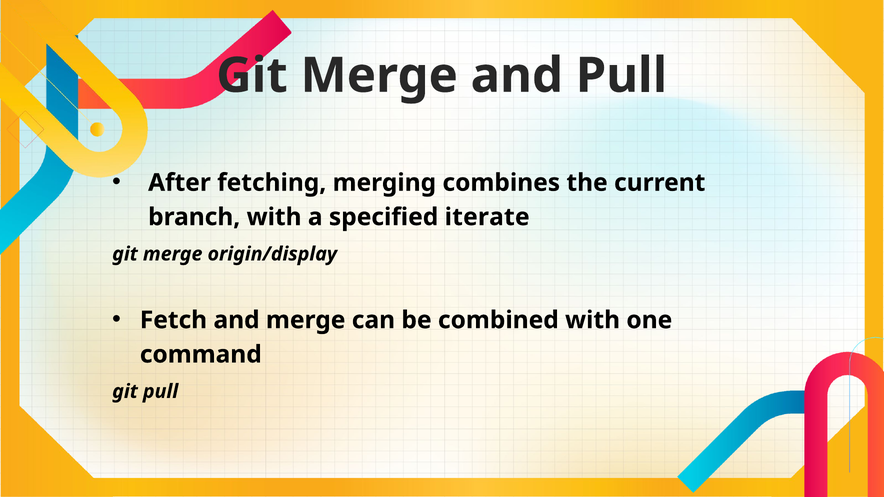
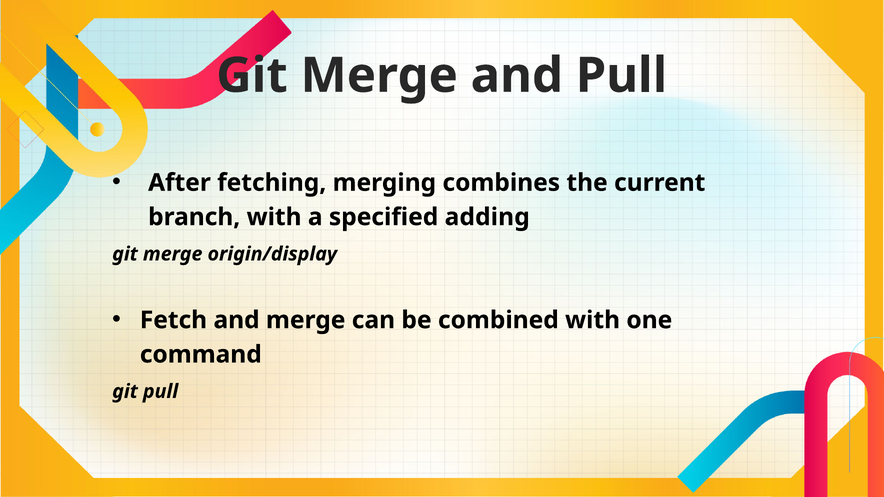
iterate: iterate -> adding
